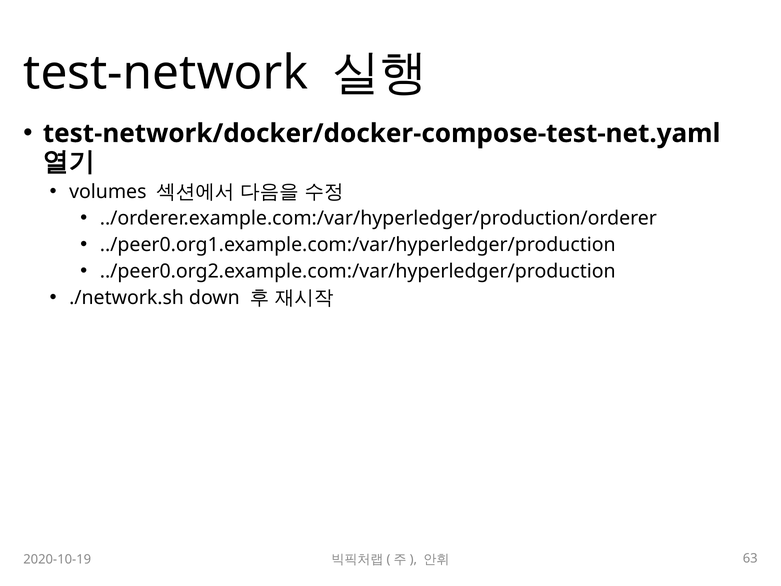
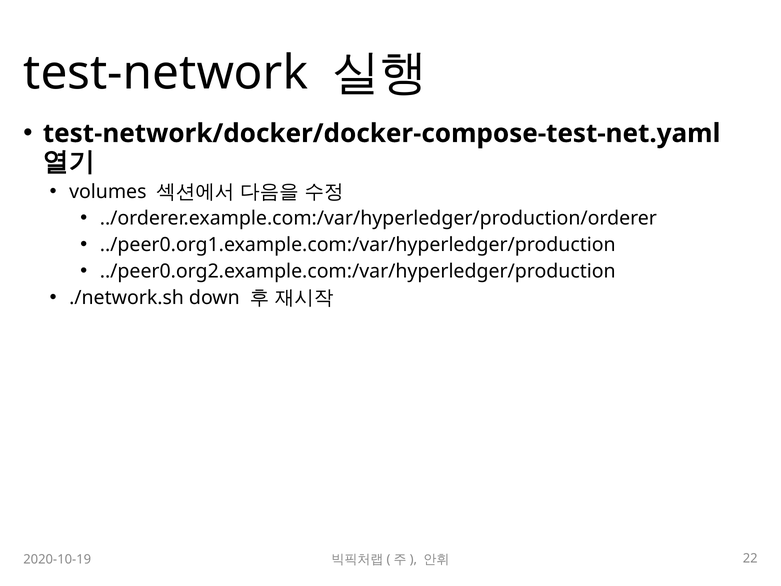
63: 63 -> 22
